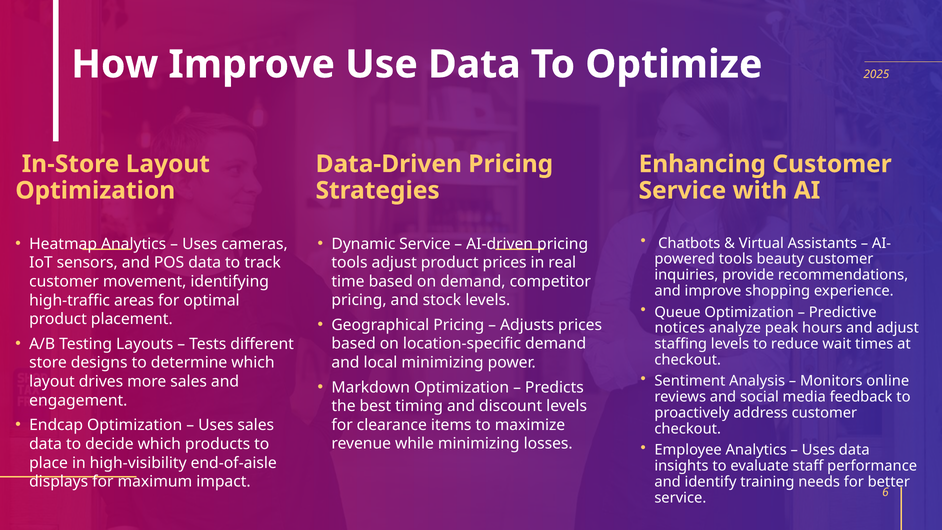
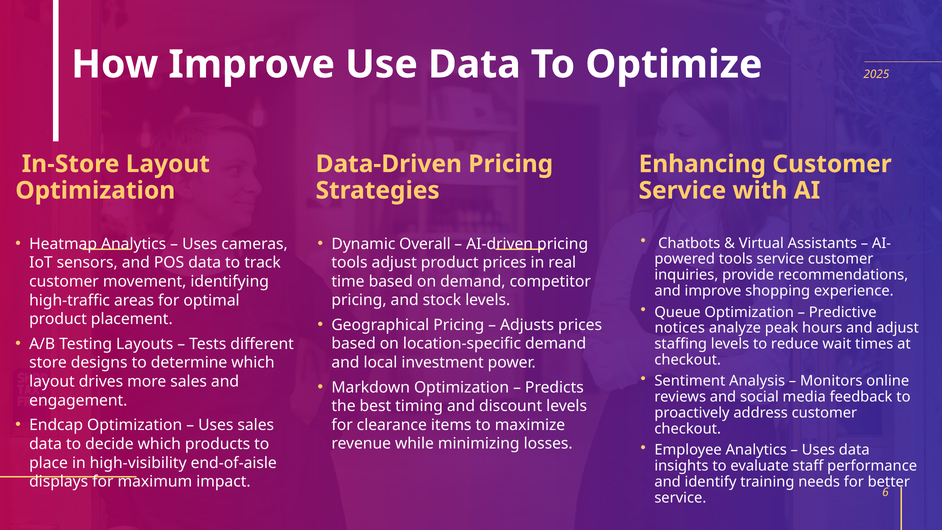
Dynamic Service: Service -> Overall
tools beauty: beauty -> service
local minimizing: minimizing -> investment
